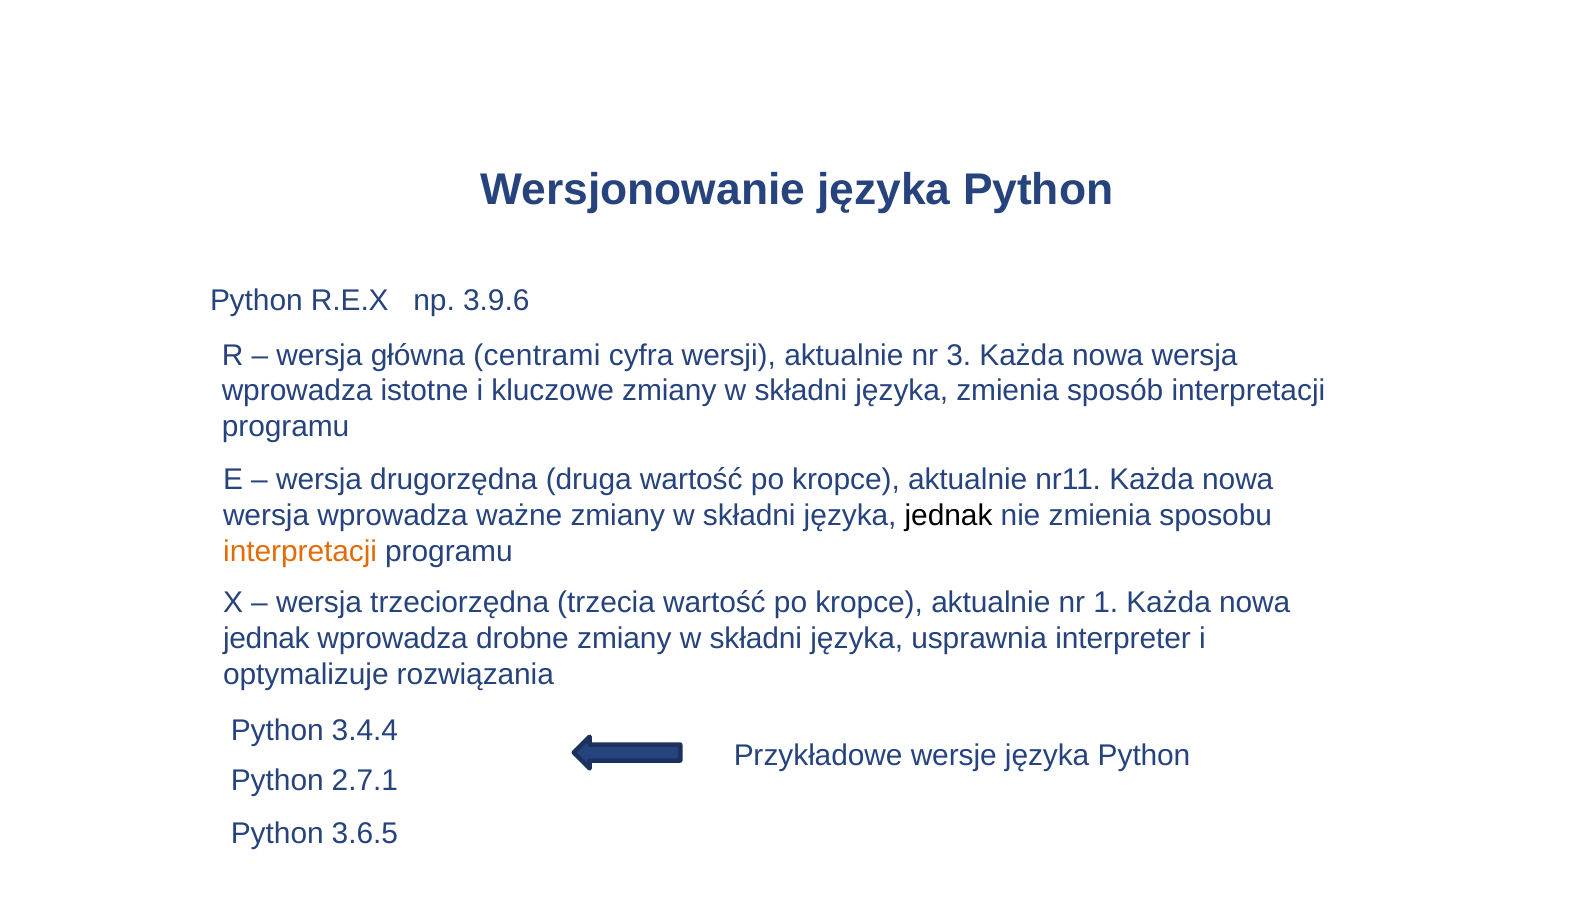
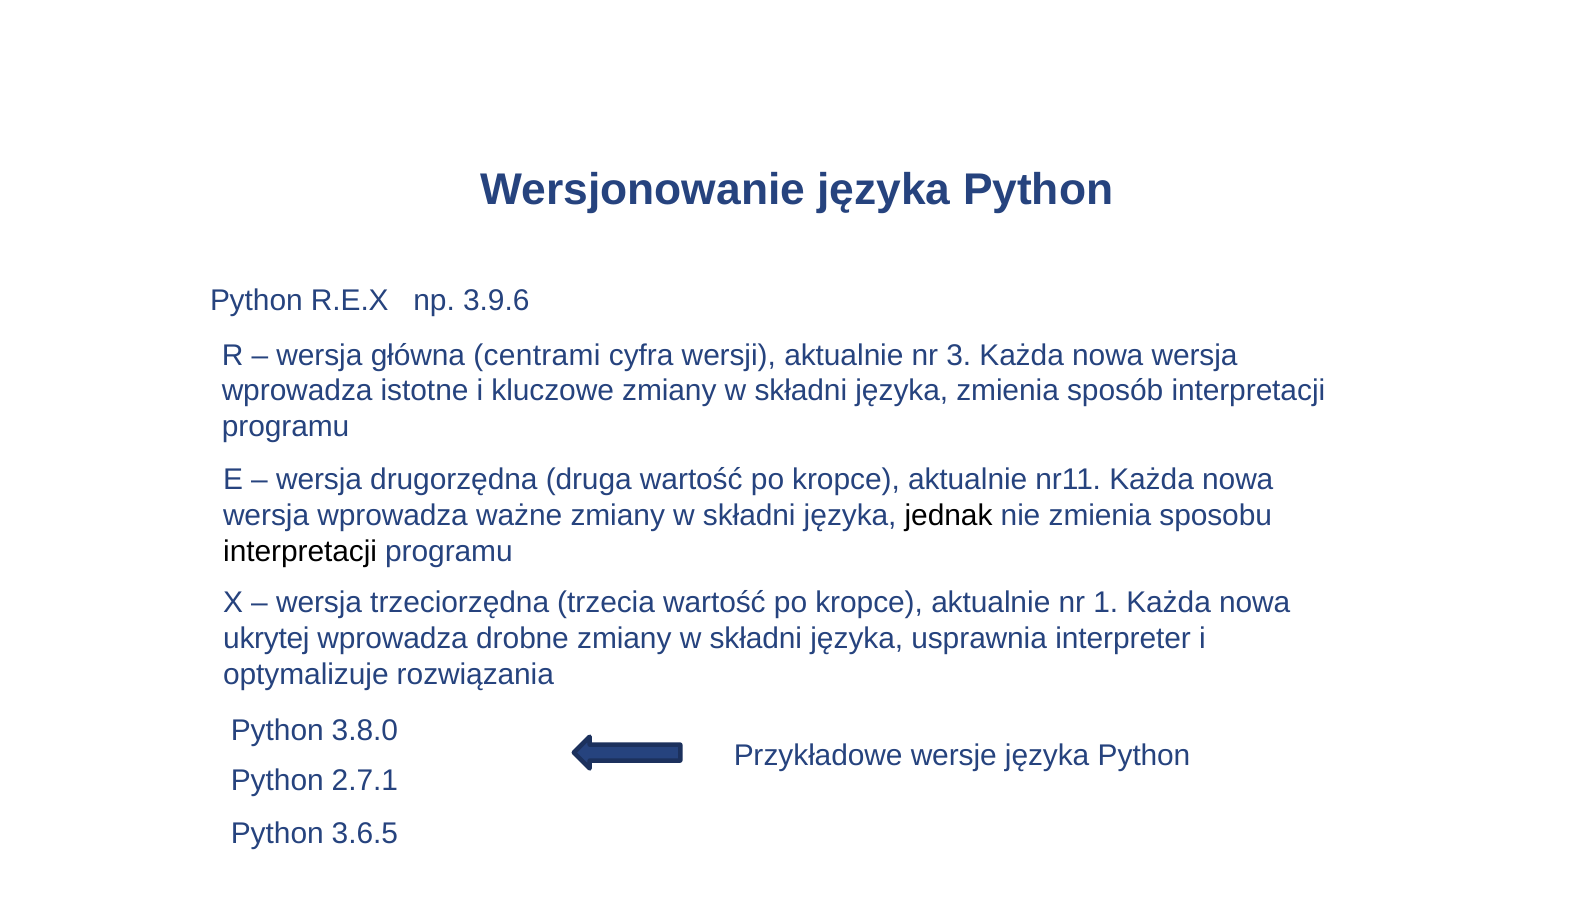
interpretacji at (300, 551) colour: orange -> black
jednak at (266, 639): jednak -> ukrytej
3.4.4: 3.4.4 -> 3.8.0
